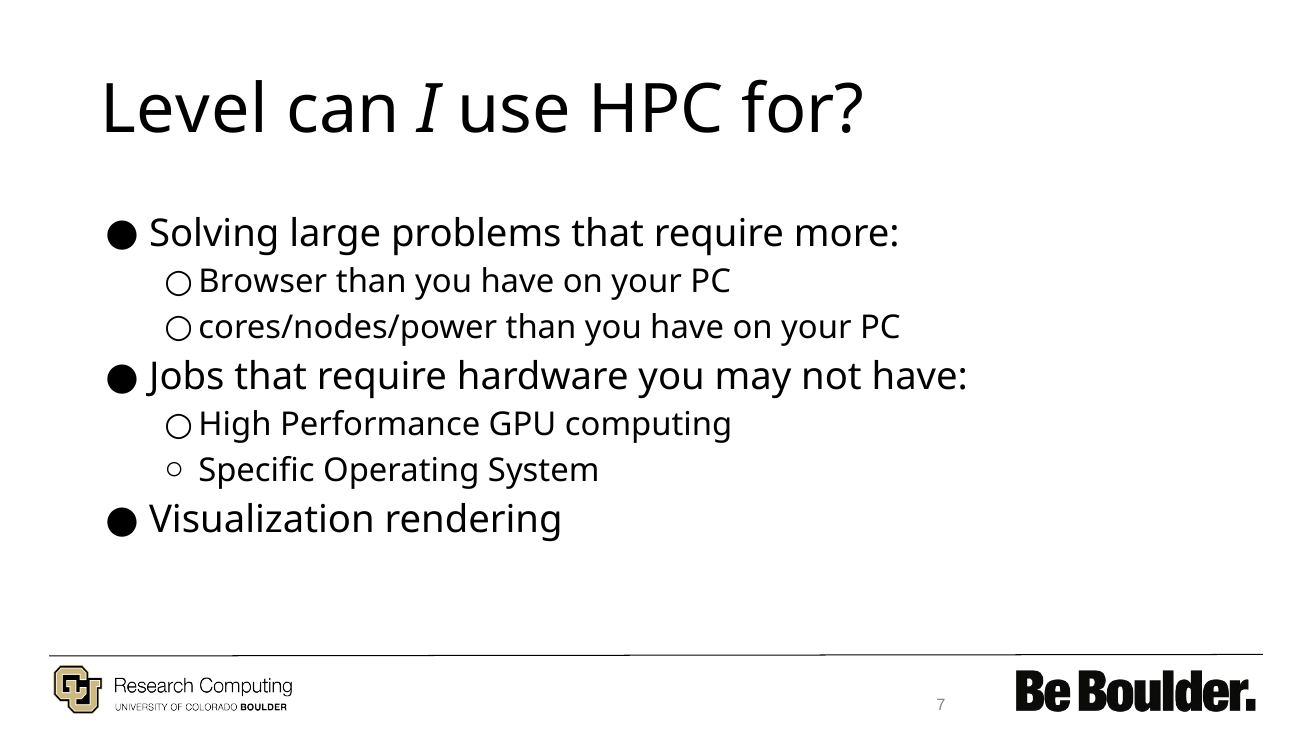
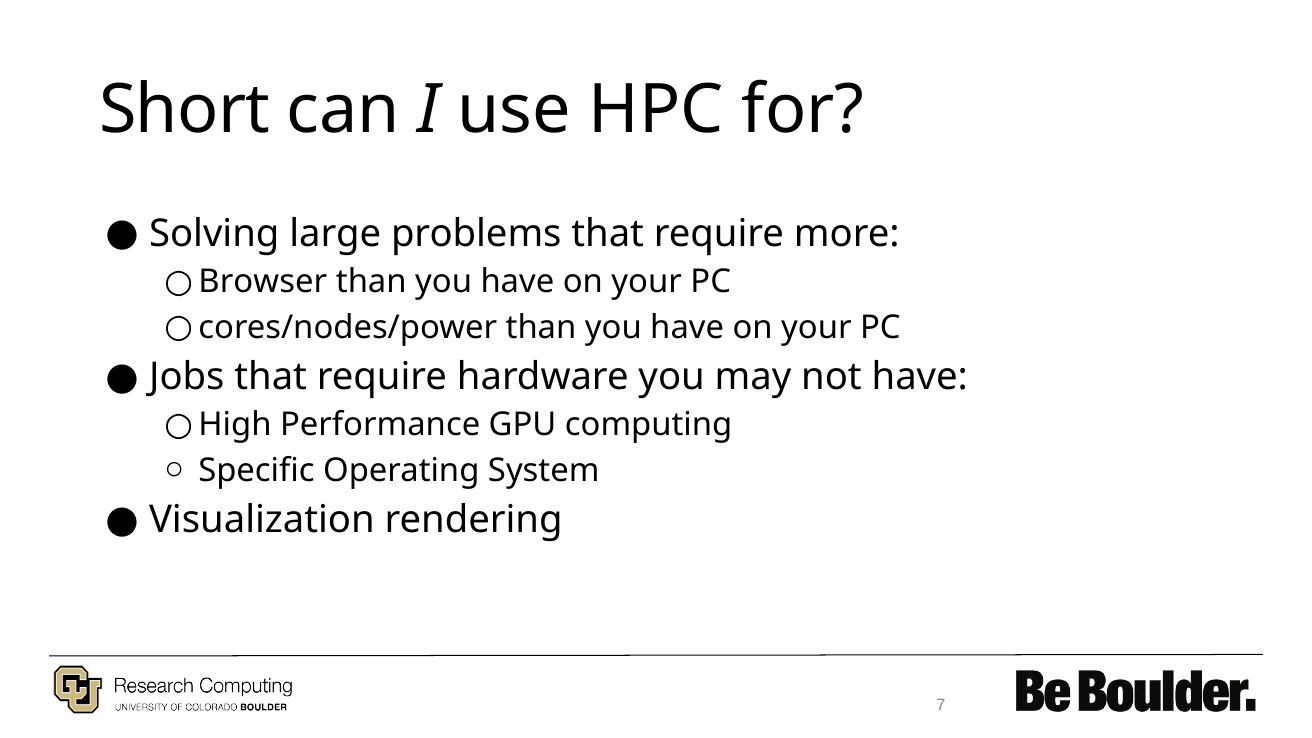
Level: Level -> Short
